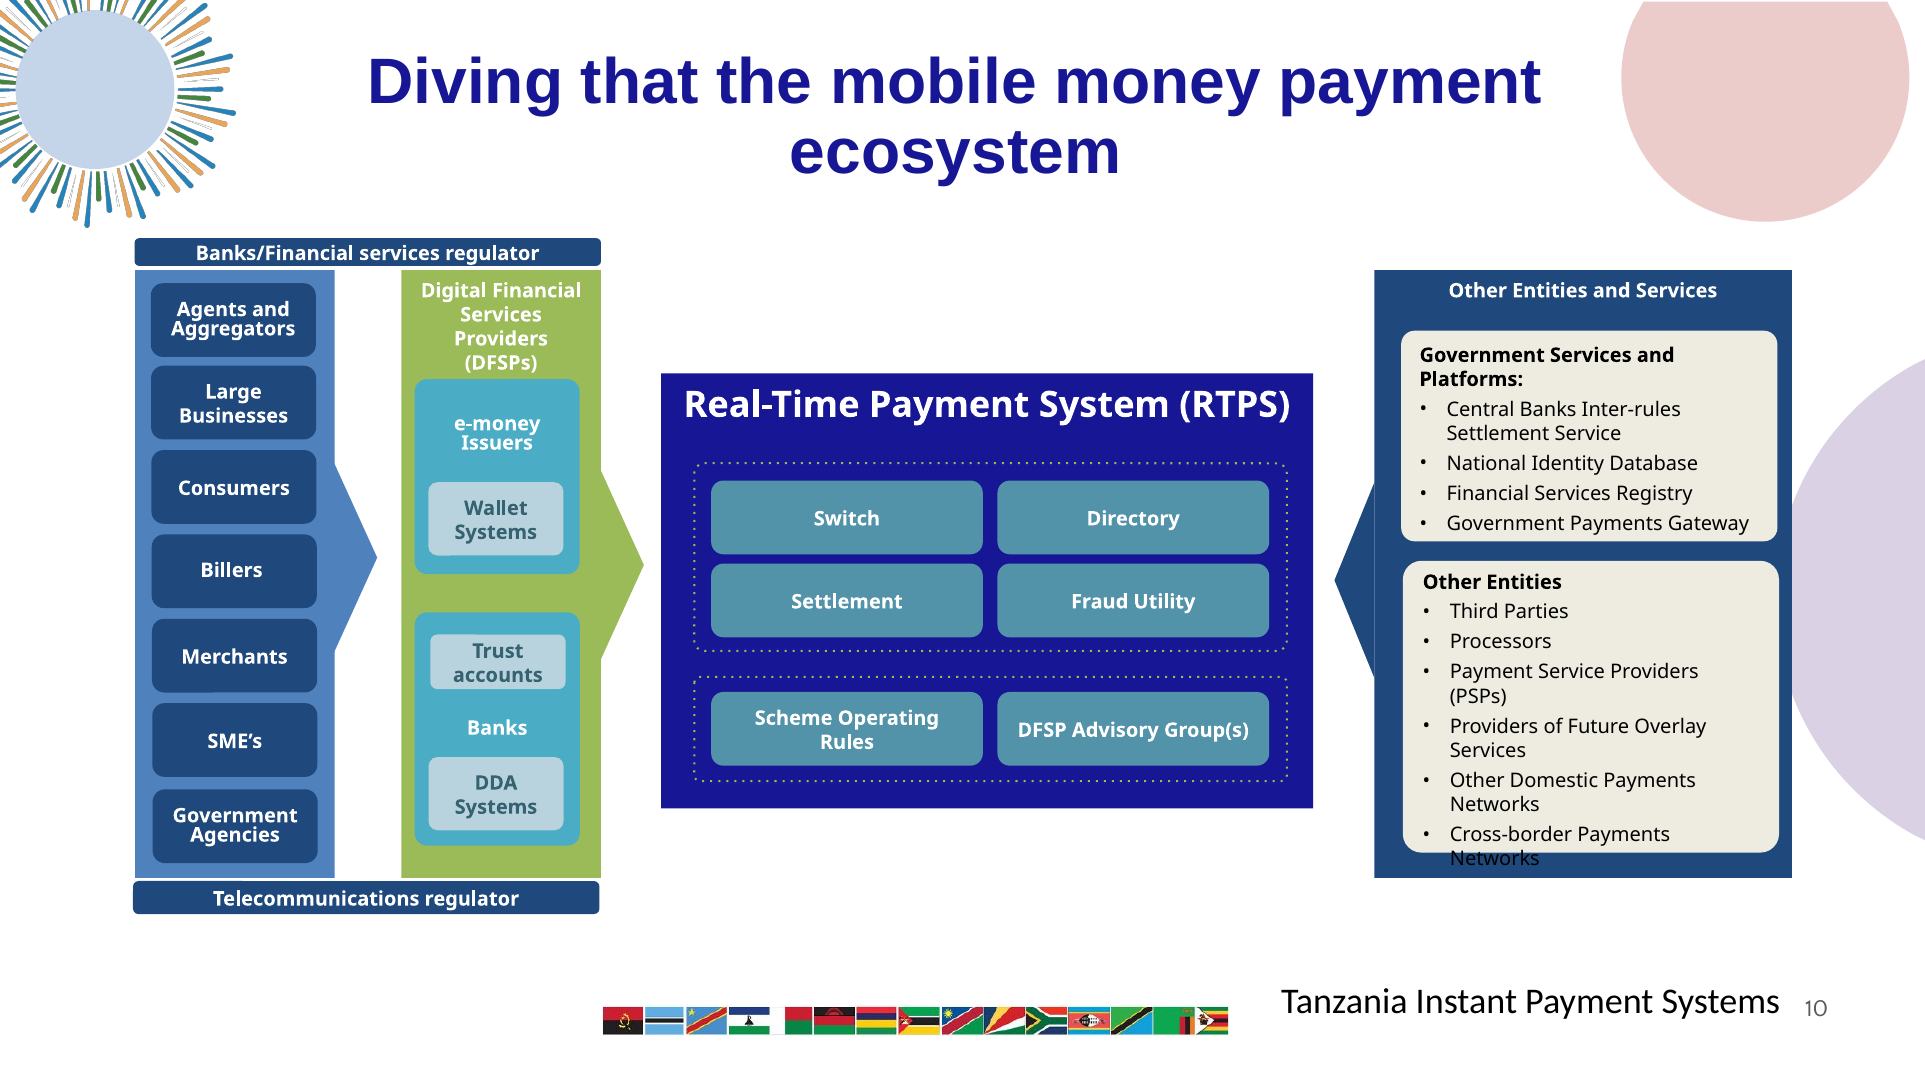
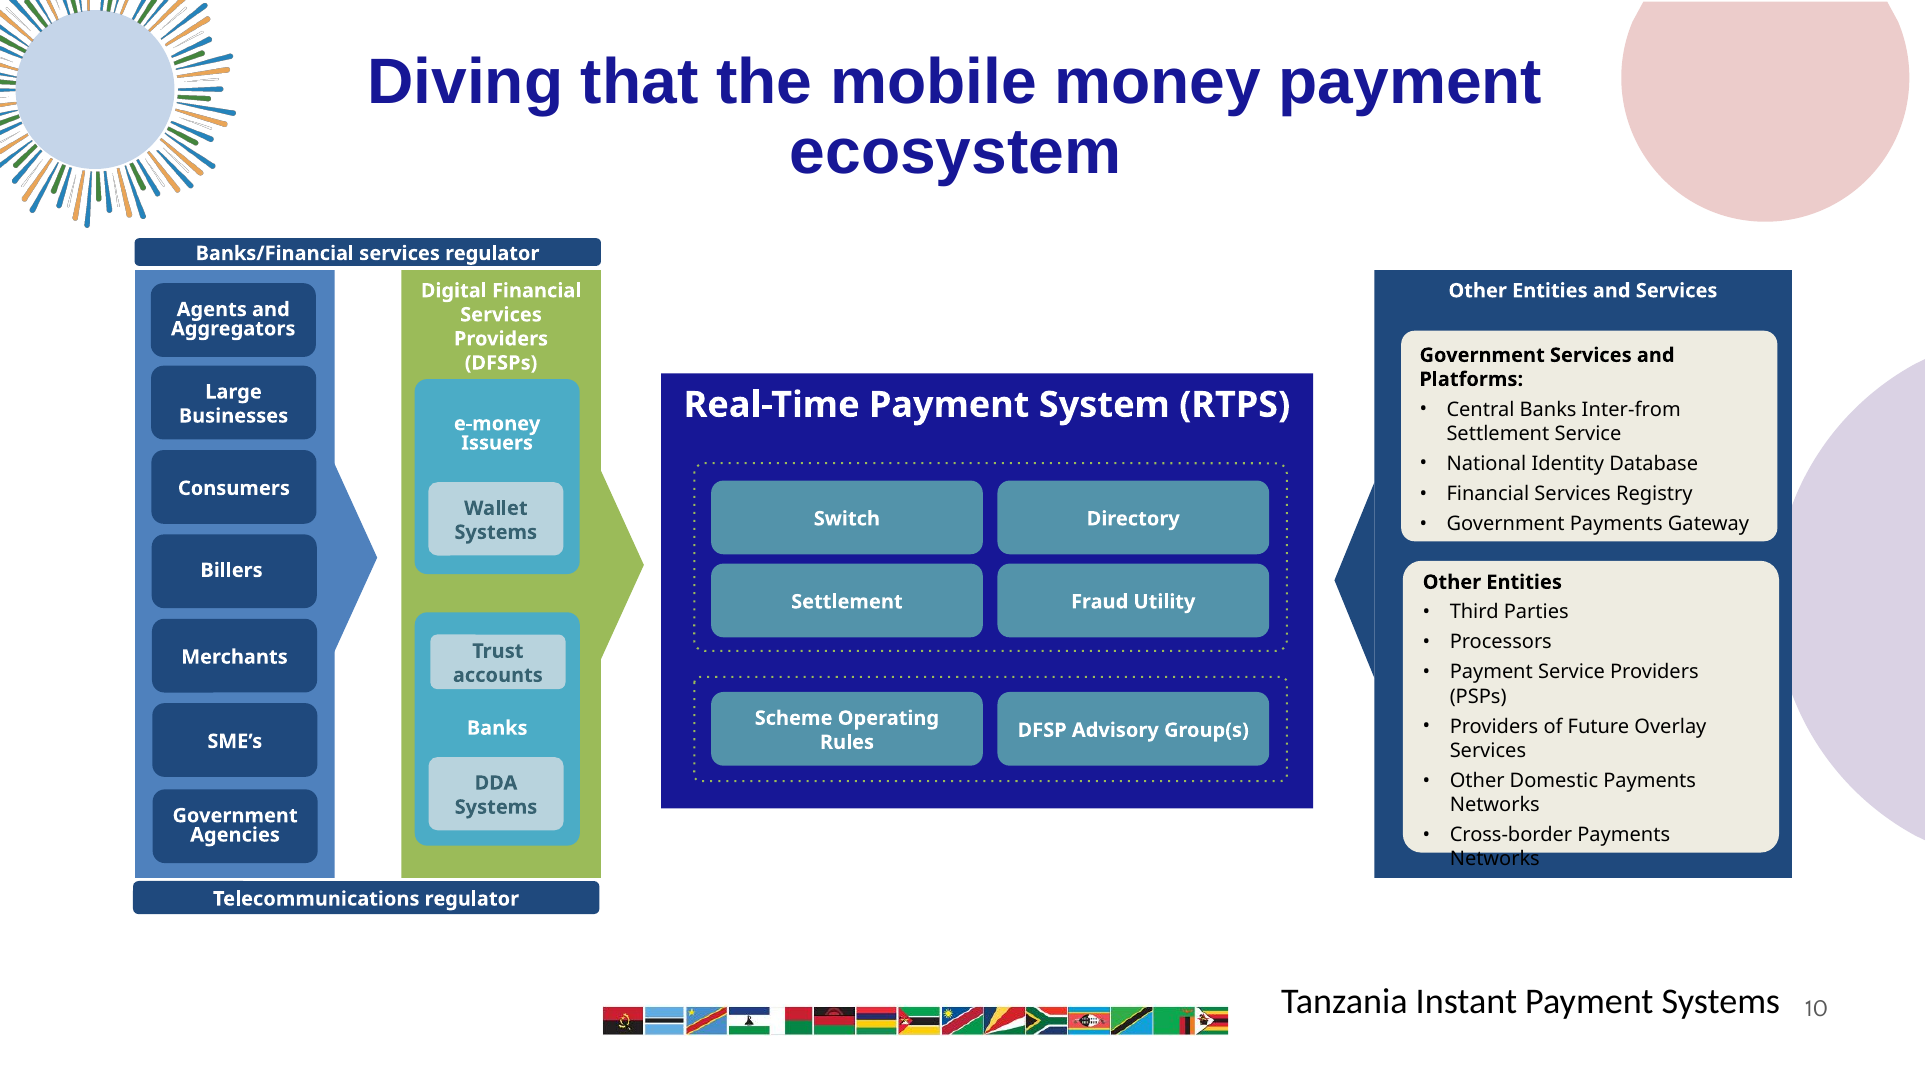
Inter-rules: Inter-rules -> Inter-from
